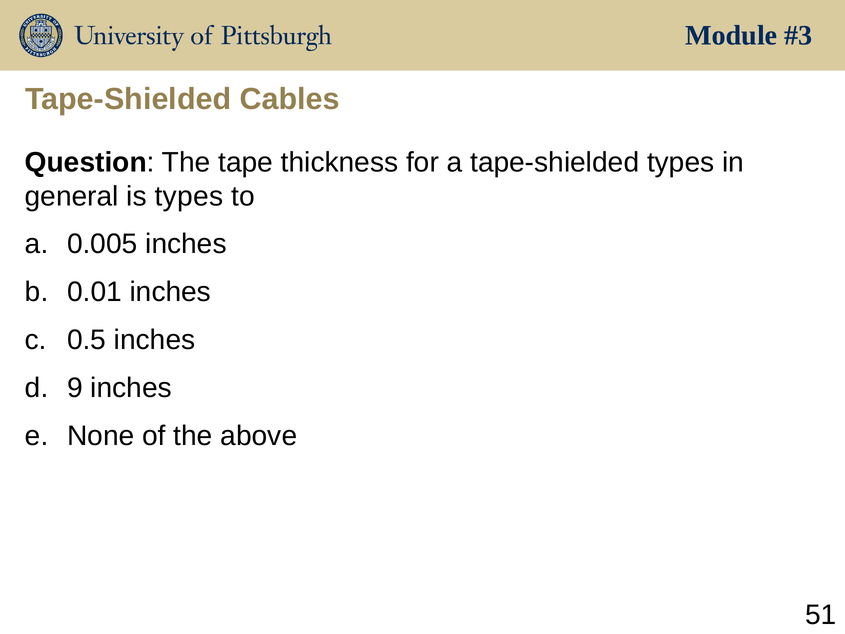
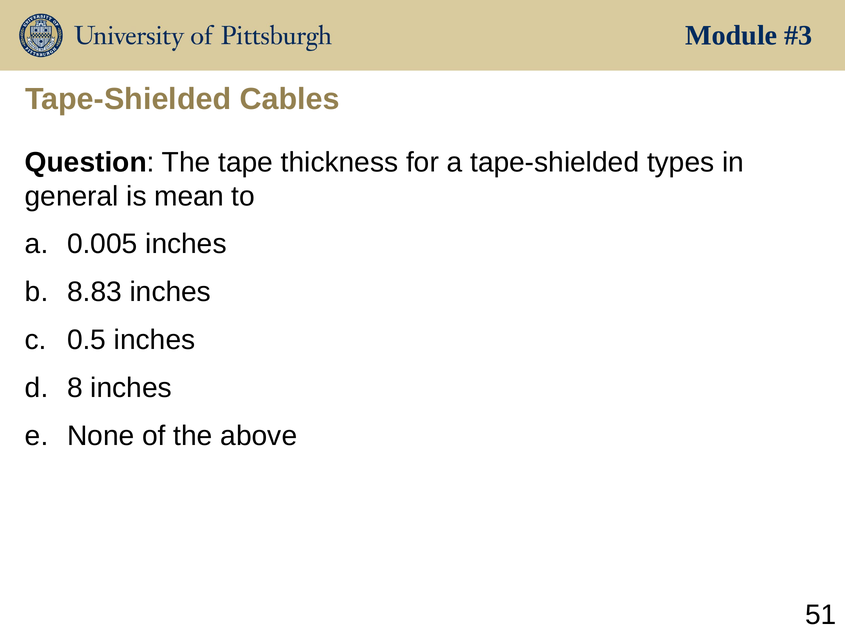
is types: types -> mean
0.01: 0.01 -> 8.83
9: 9 -> 8
